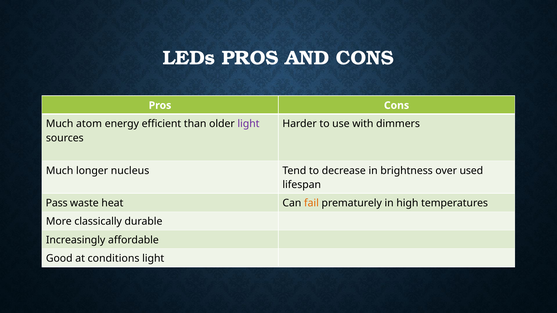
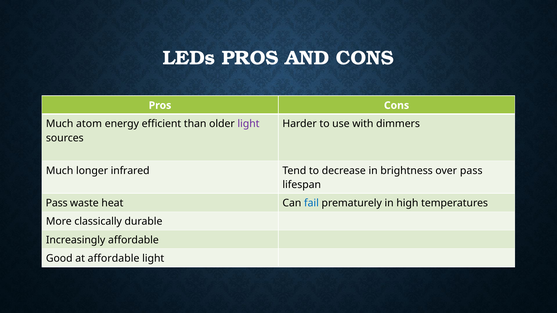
nucleus: nucleus -> infrared
over used: used -> pass
fail colour: orange -> blue
at conditions: conditions -> affordable
